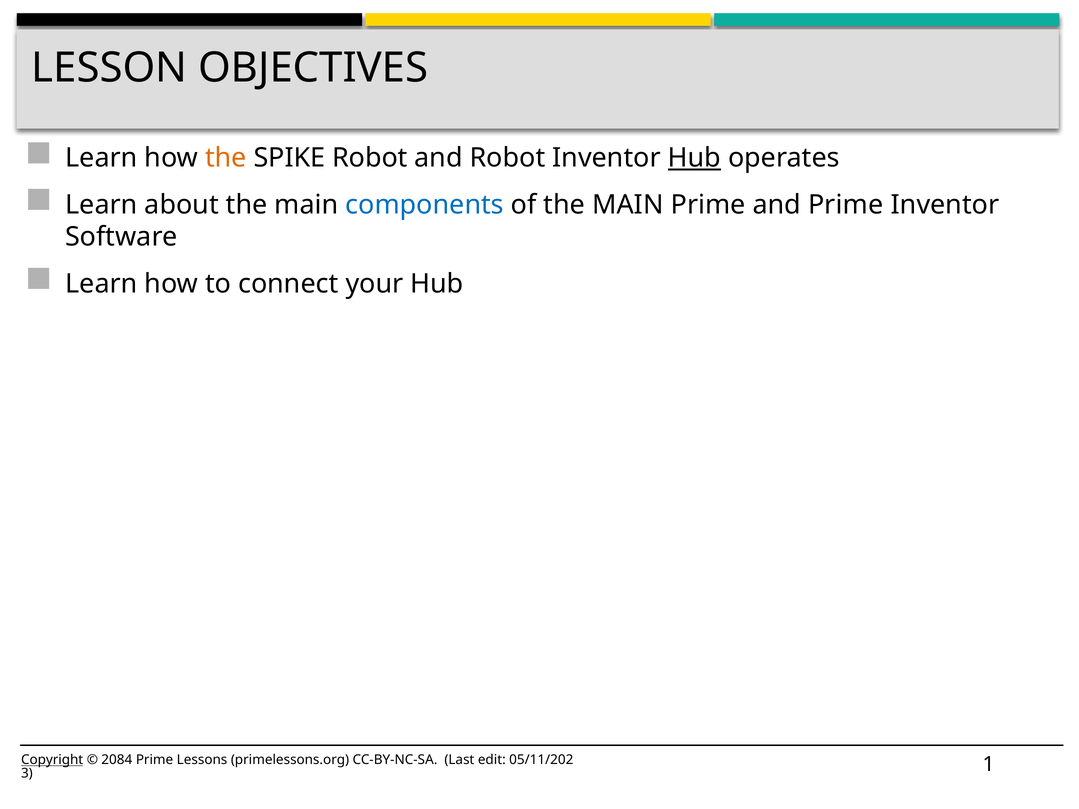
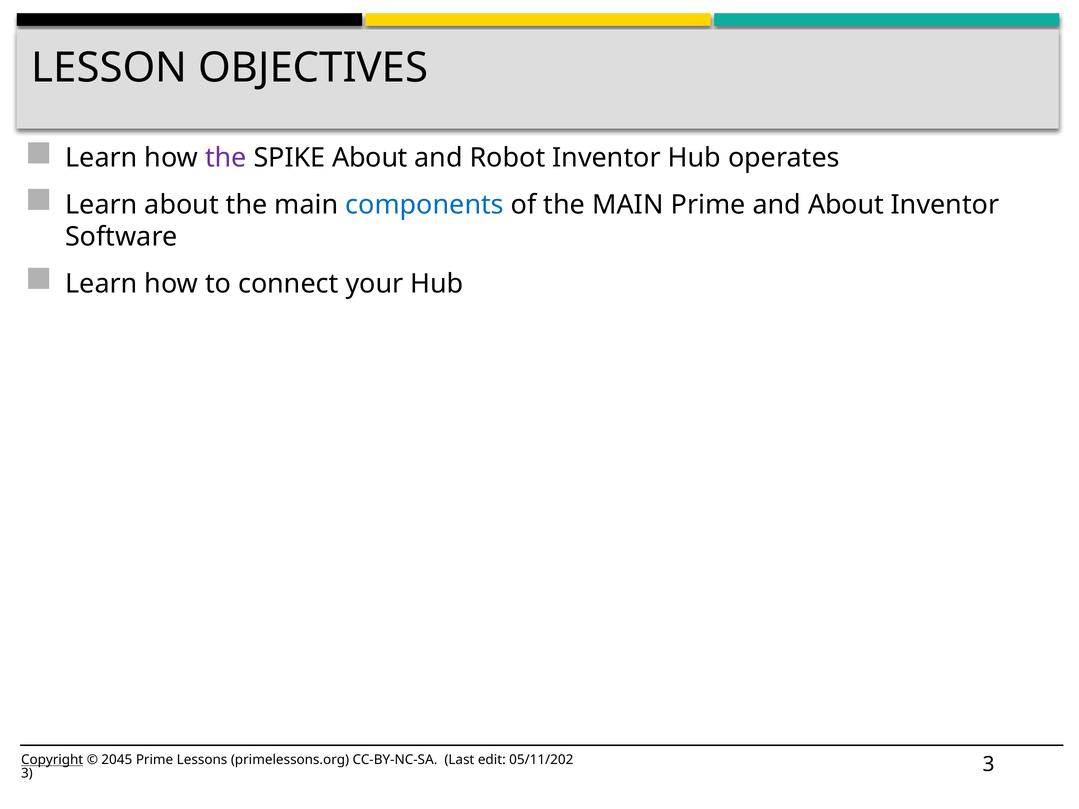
the at (226, 158) colour: orange -> purple
SPIKE Robot: Robot -> About
Hub at (694, 158) underline: present -> none
and Prime: Prime -> About
2084: 2084 -> 2045
1 at (989, 765): 1 -> 3
